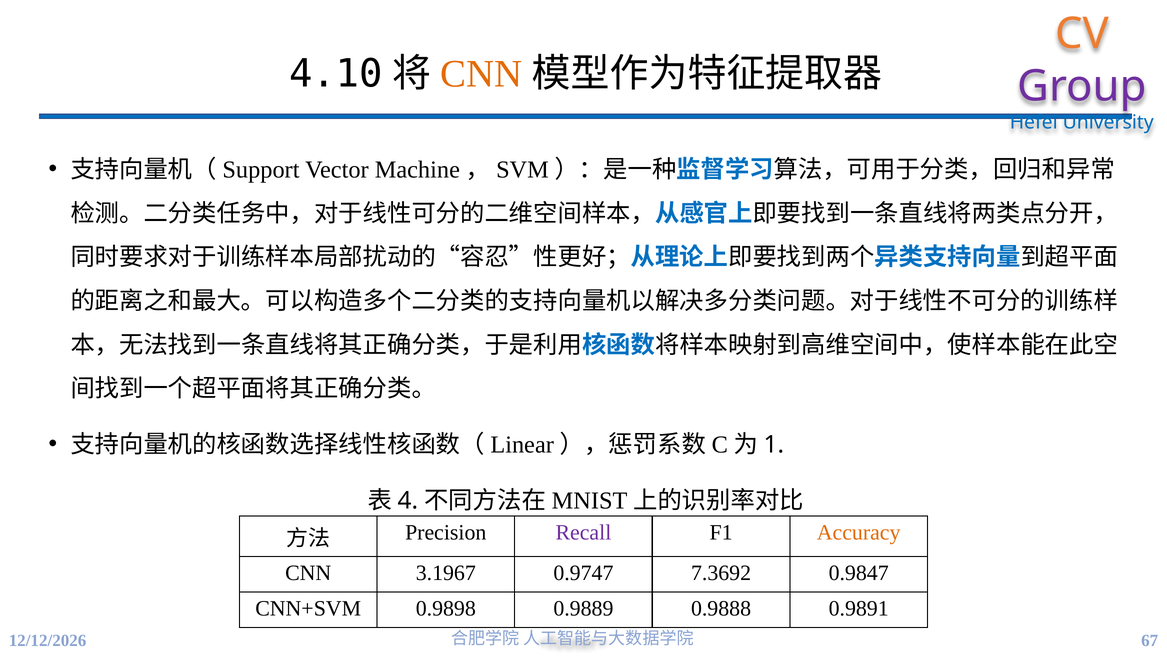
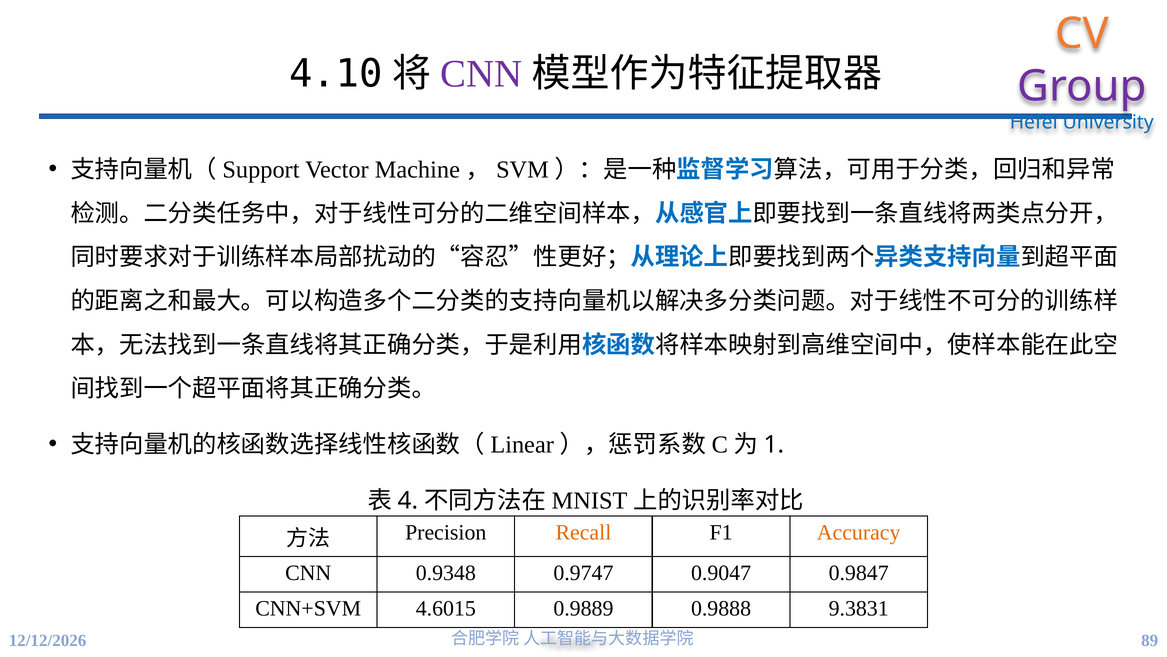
CNN at (481, 74) colour: orange -> purple
Recall colour: purple -> orange
3.1967: 3.1967 -> 0.9348
7.3692: 7.3692 -> 0.9047
0.9898: 0.9898 -> 4.6015
0.9891: 0.9891 -> 9.3831
67: 67 -> 89
